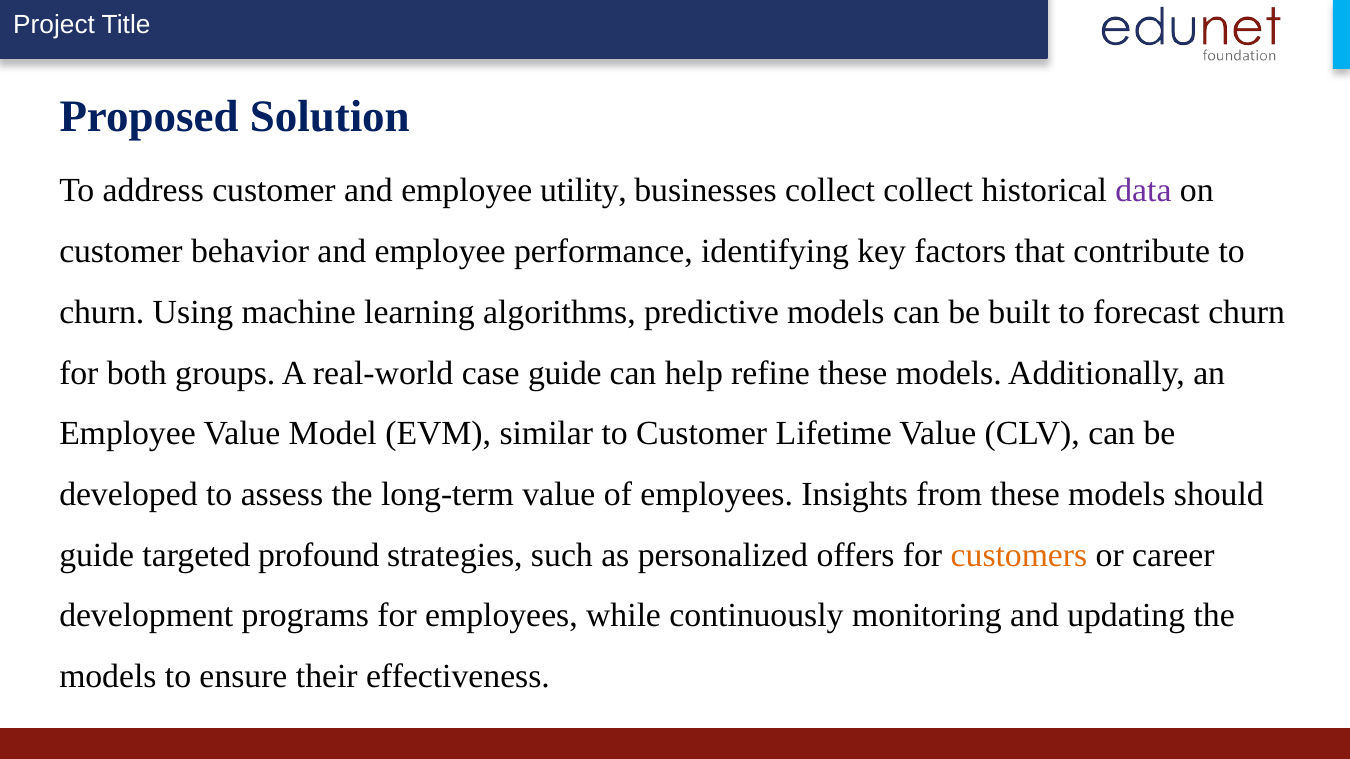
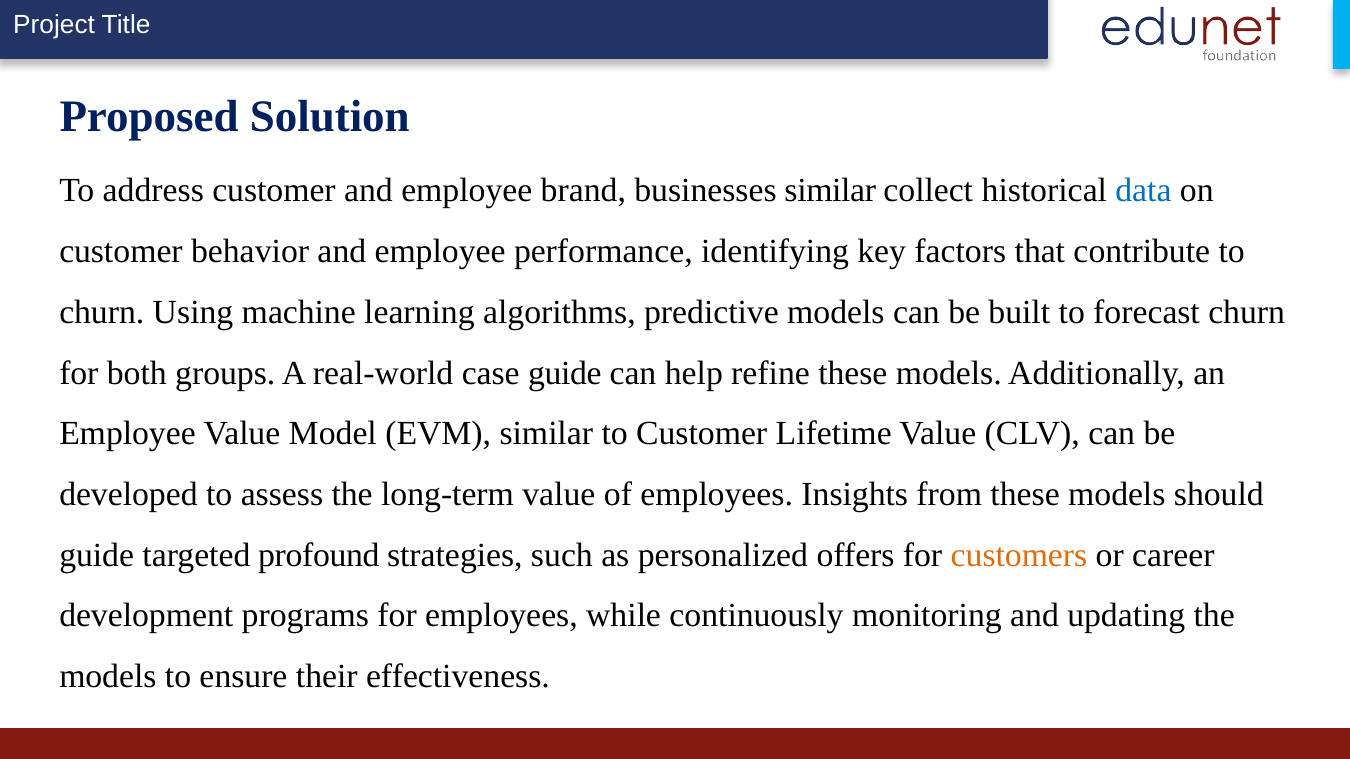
utility: utility -> brand
businesses collect: collect -> similar
data colour: purple -> blue
